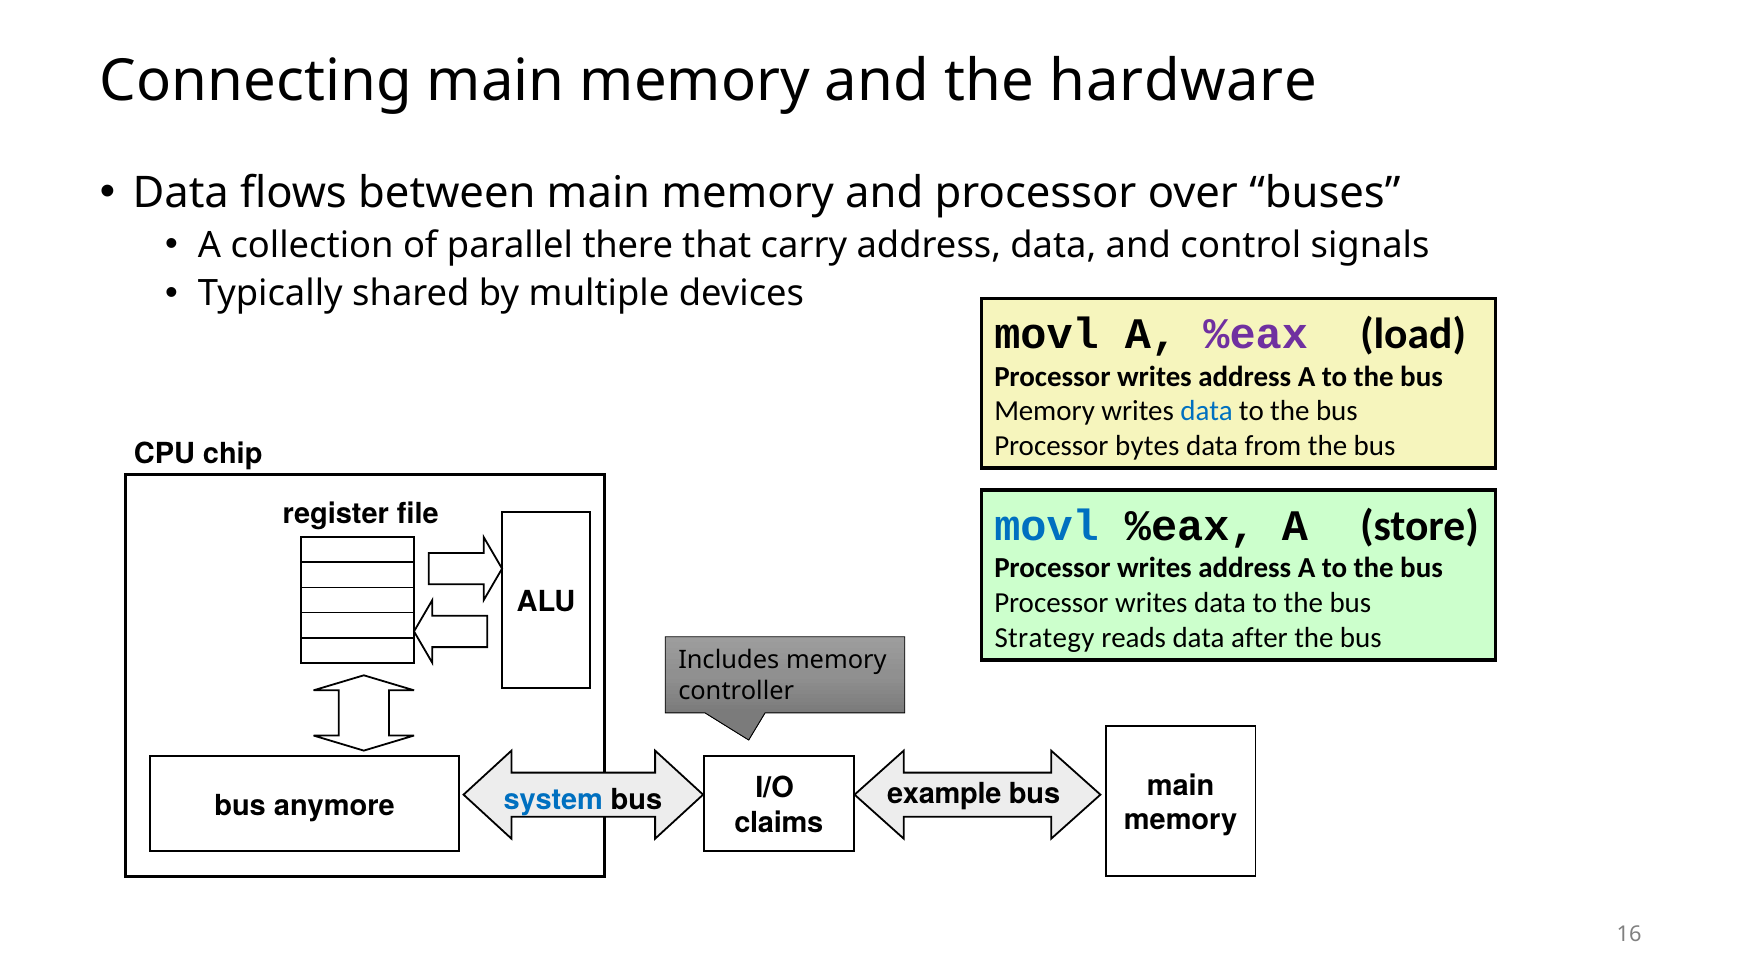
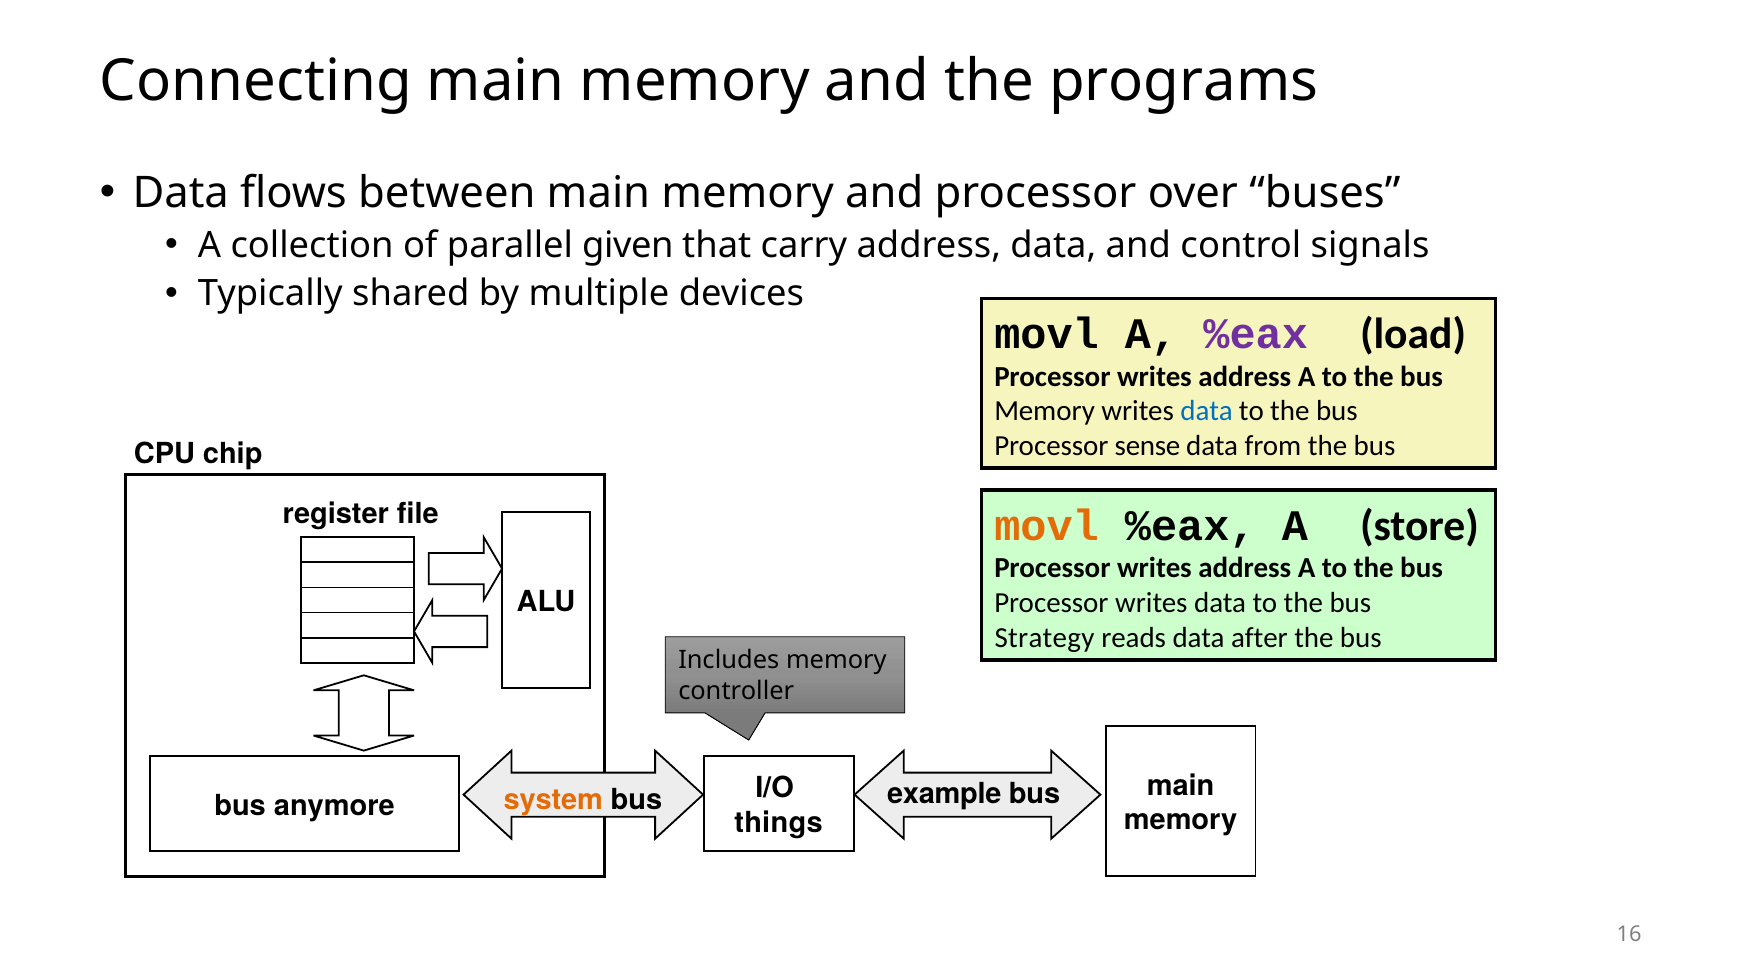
hardware: hardware -> programs
there: there -> given
bytes: bytes -> sense
movl at (1047, 526) colour: blue -> orange
system colour: blue -> orange
claims: claims -> things
